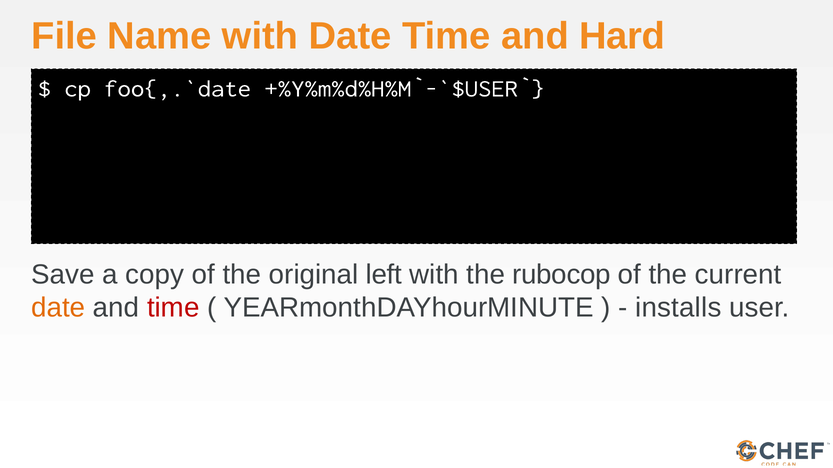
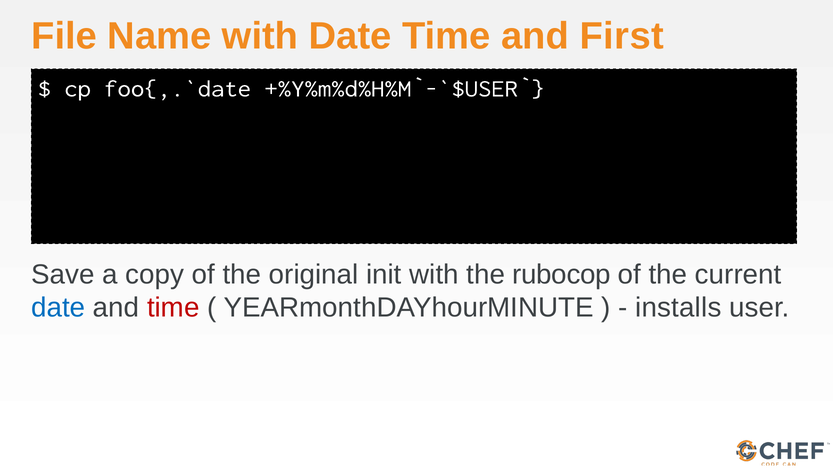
Hard: Hard -> First
left: left -> init
date at (58, 308) colour: orange -> blue
